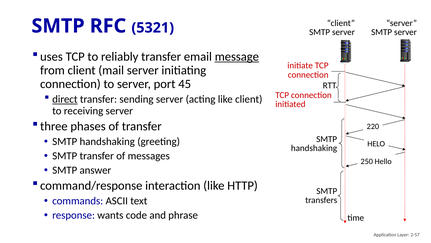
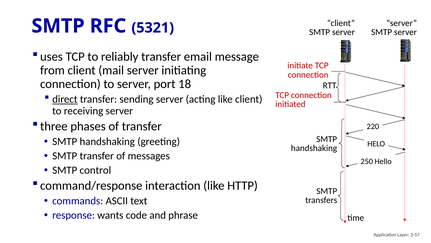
message underline: present -> none
45: 45 -> 18
answer: answer -> control
